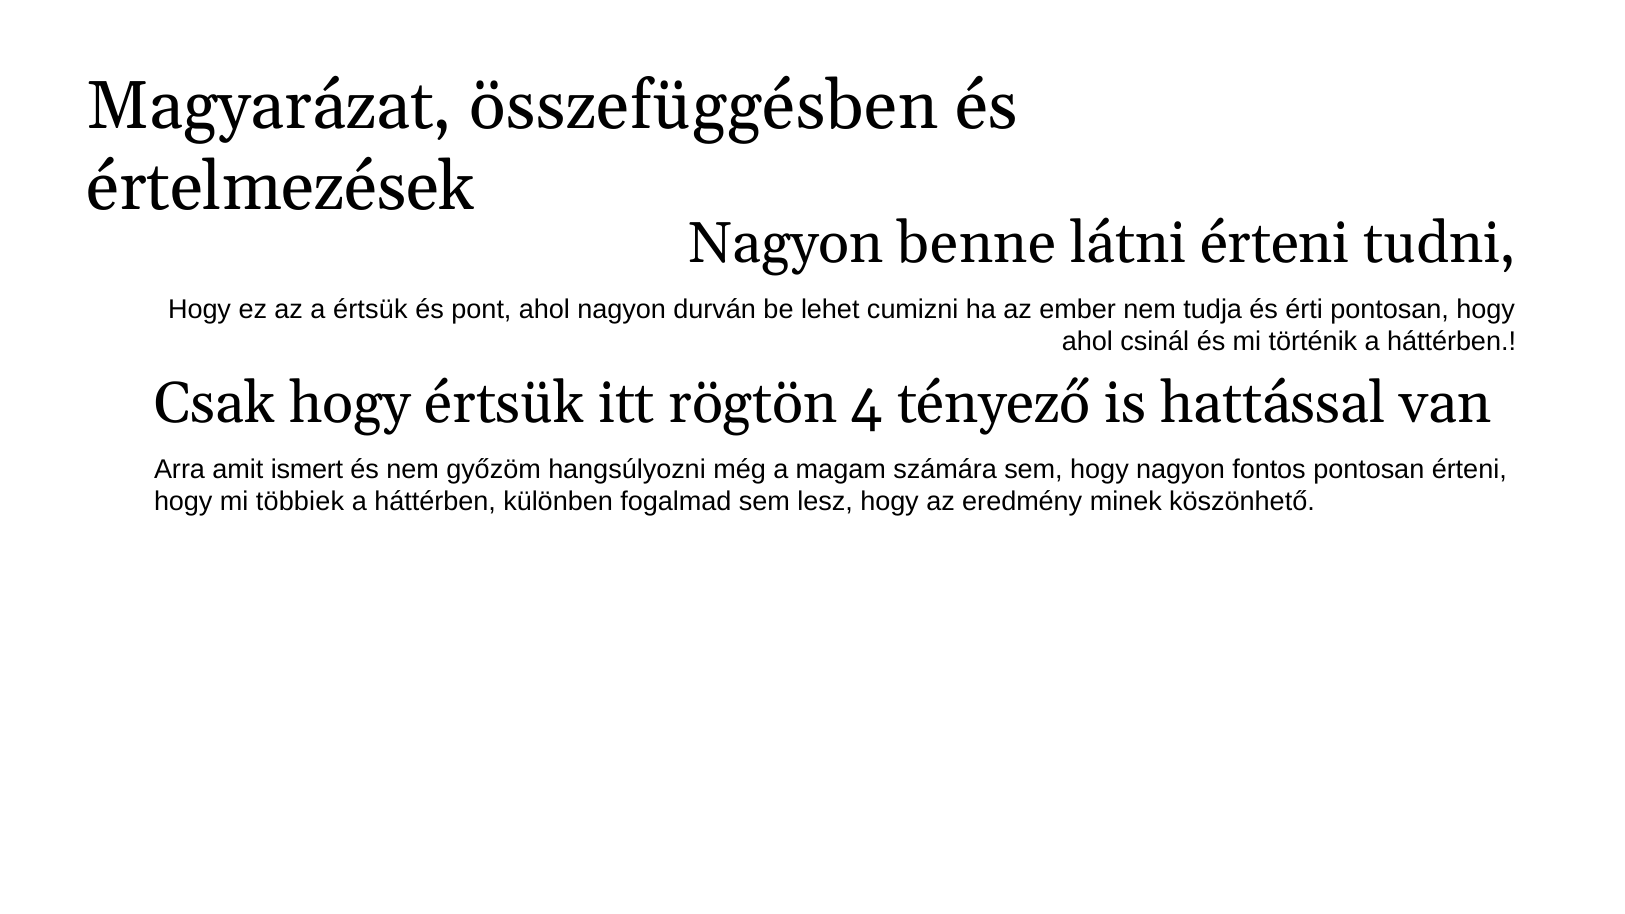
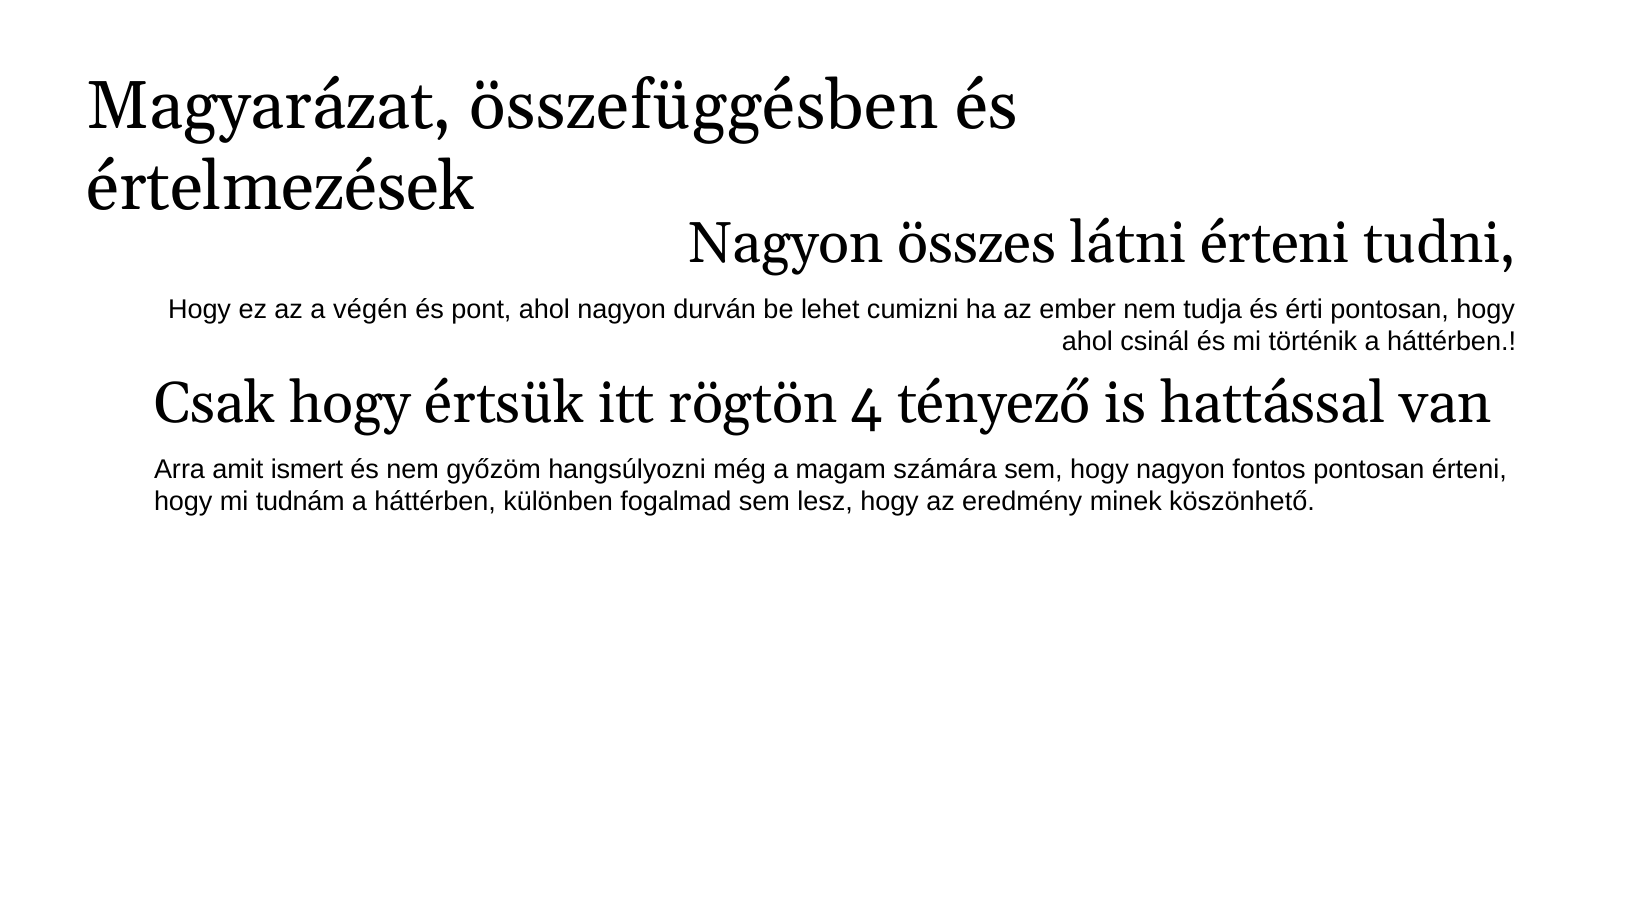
benne: benne -> összes
a értsük: értsük -> végén
többiek: többiek -> tudnám
